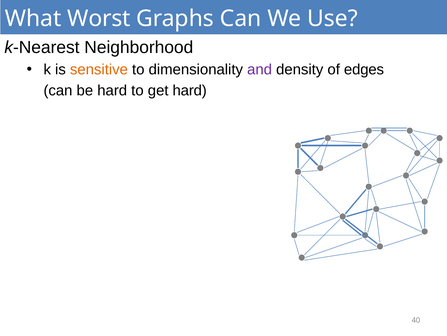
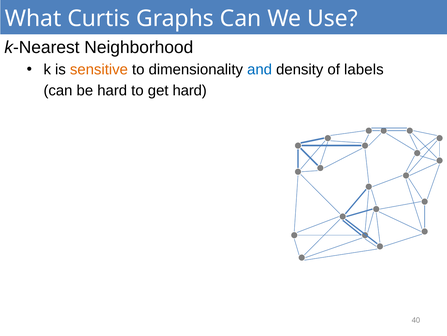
Worst: Worst -> Curtis
and colour: purple -> blue
edges: edges -> labels
